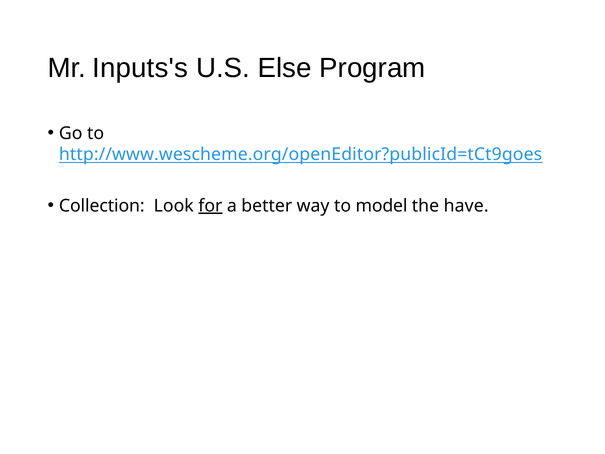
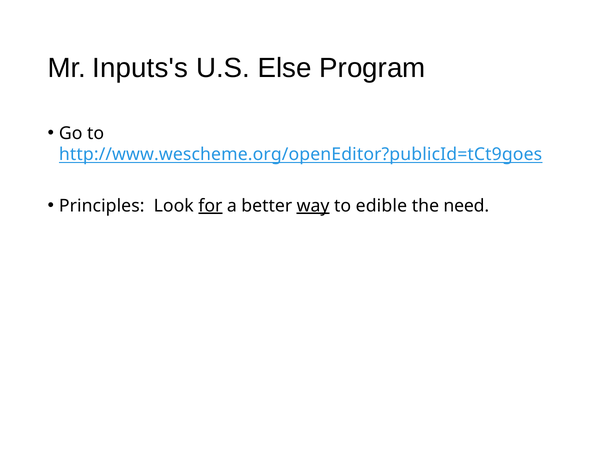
Collection: Collection -> Principles
way underline: none -> present
model: model -> edible
have: have -> need
